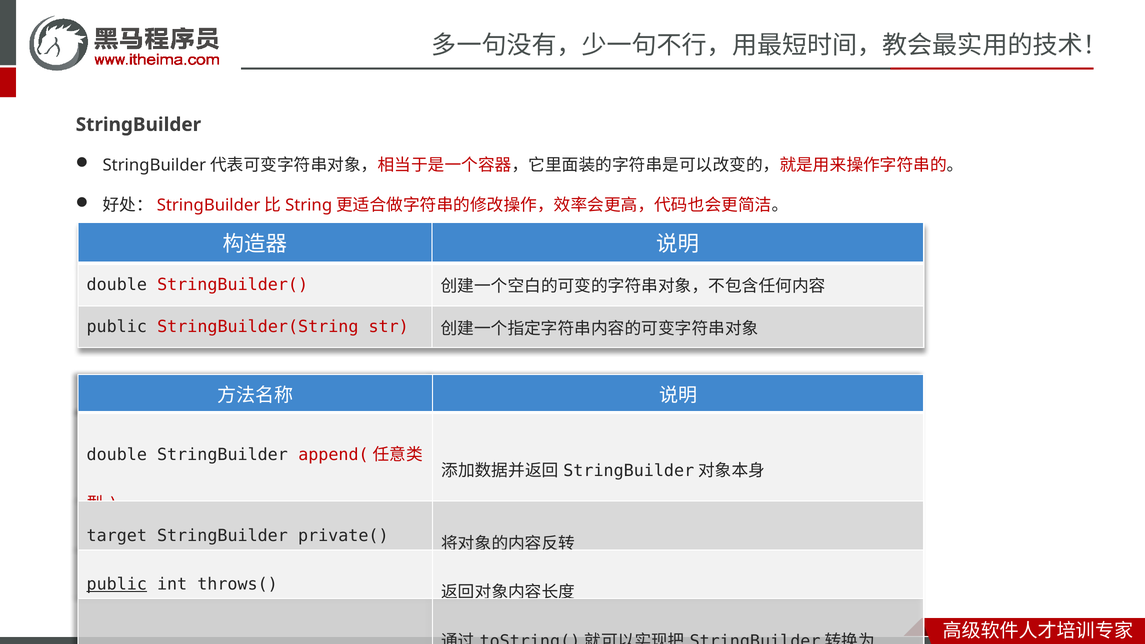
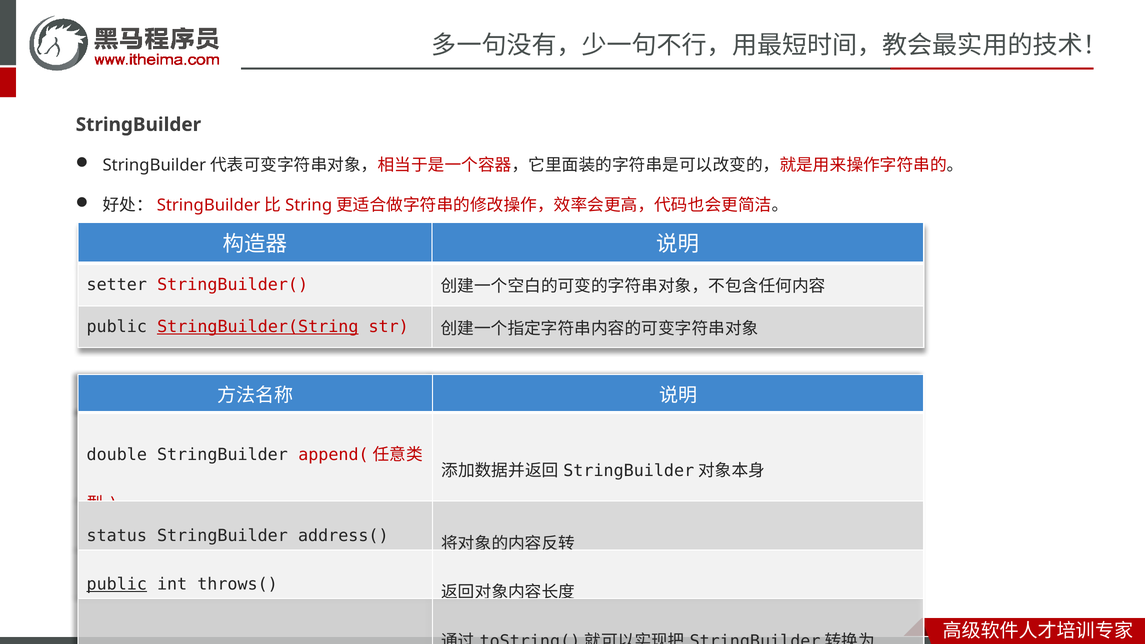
double at (117, 285): double -> setter
StringBuilder(String underline: none -> present
target: target -> status
private(: private( -> address(
